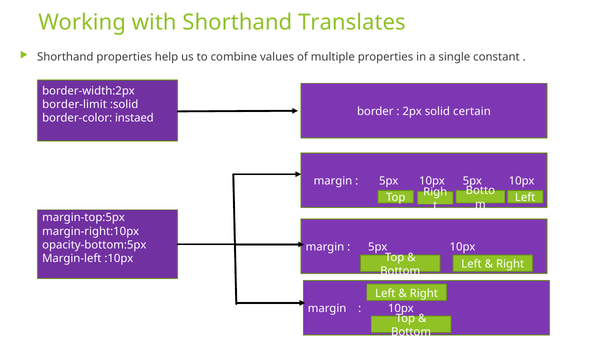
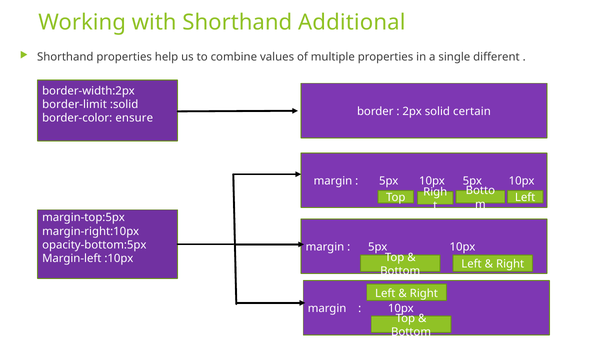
Translates: Translates -> Additional
constant: constant -> different
instaed: instaed -> ensure
